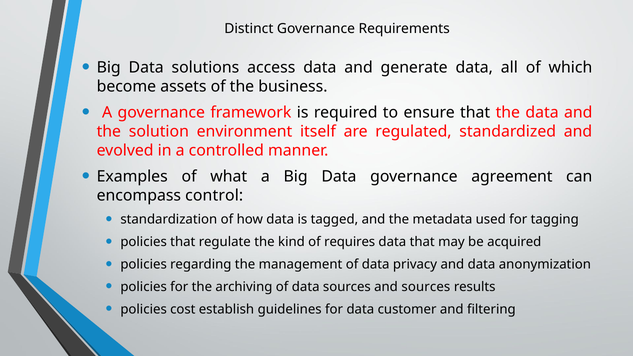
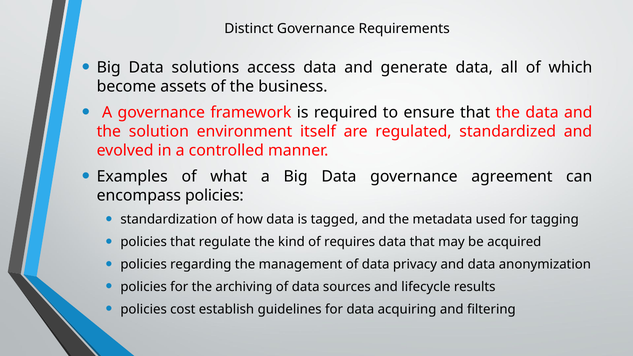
encompass control: control -> policies
and sources: sources -> lifecycle
customer: customer -> acquiring
